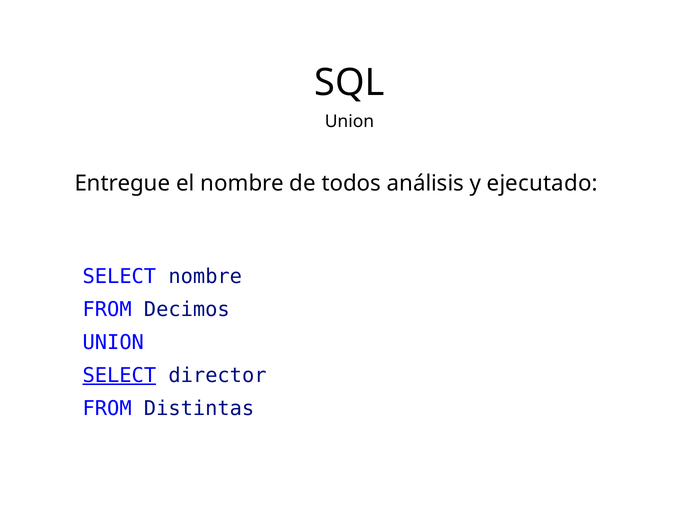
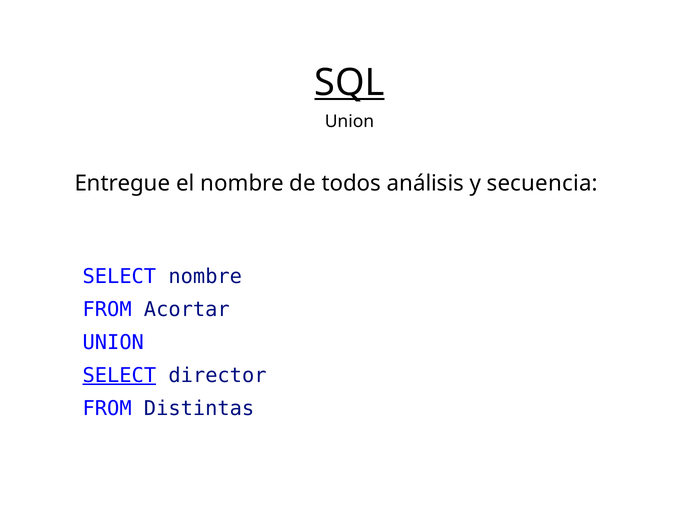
SQL underline: none -> present
ejecutado: ejecutado -> secuencia
Decimos: Decimos -> Acortar
